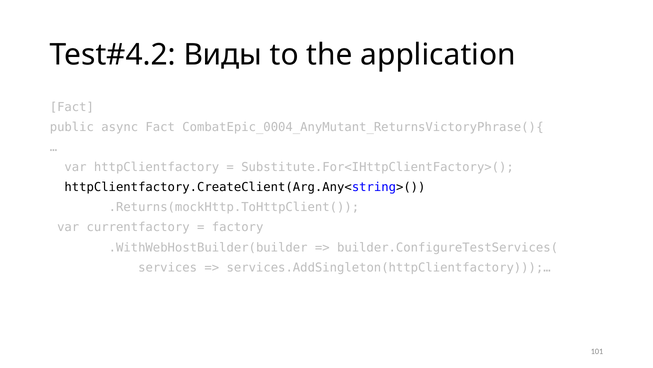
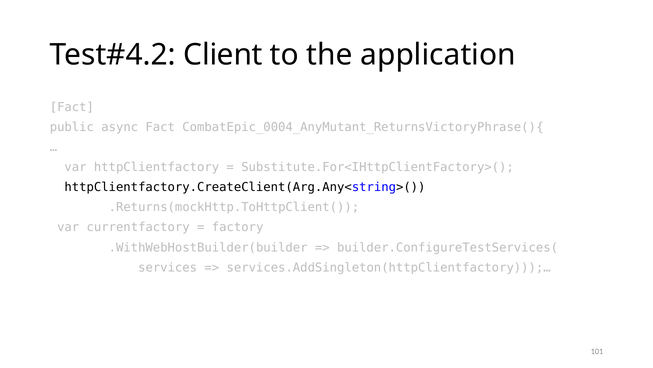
Виды: Виды -> Client
